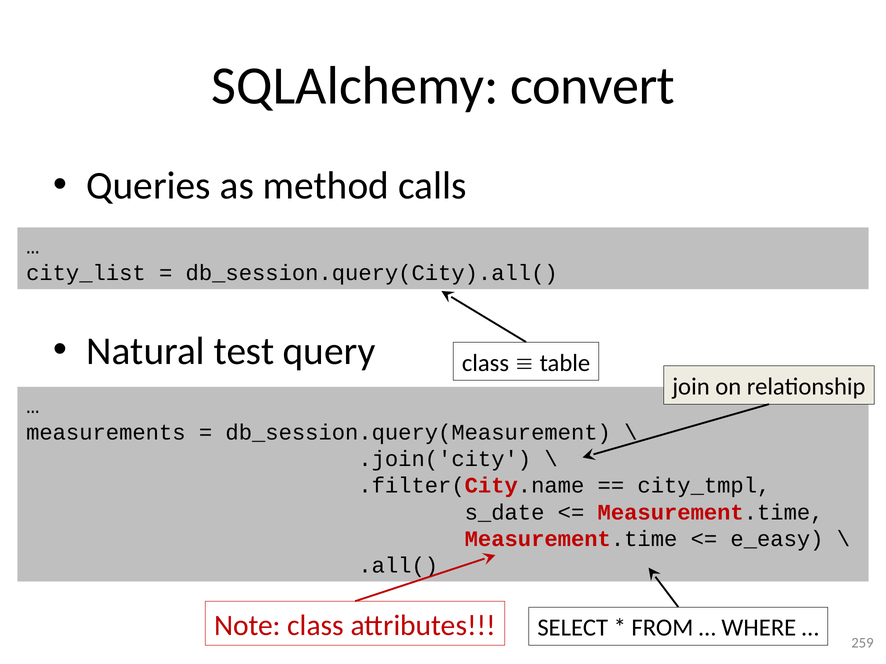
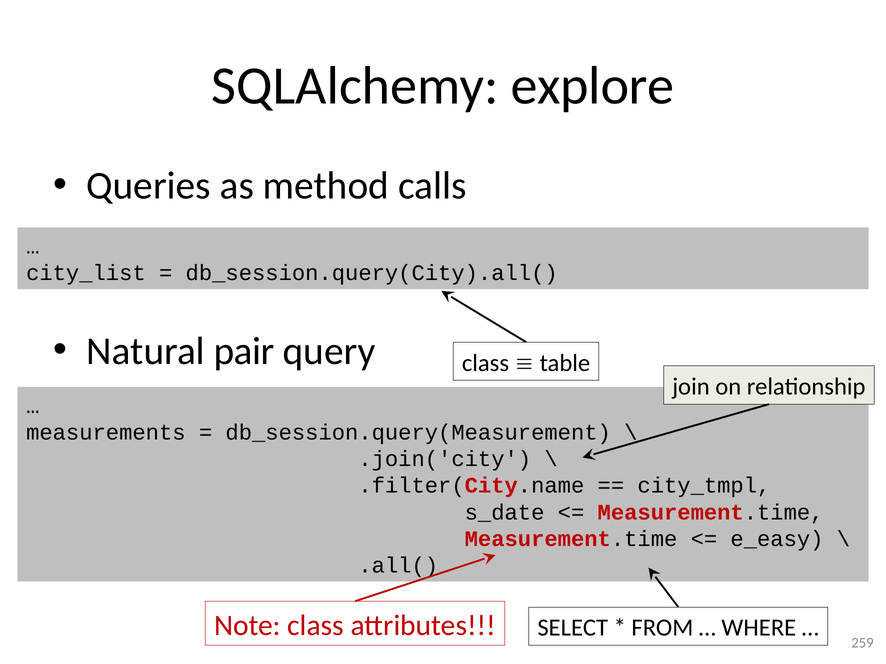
convert: convert -> explore
test: test -> pair
